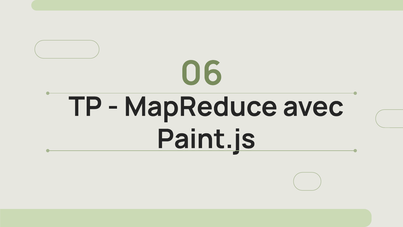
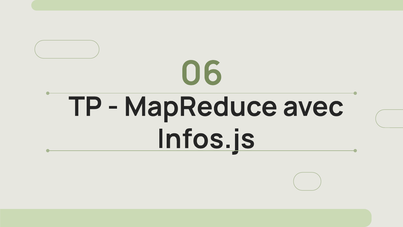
Paint.js: Paint.js -> Infos.js
